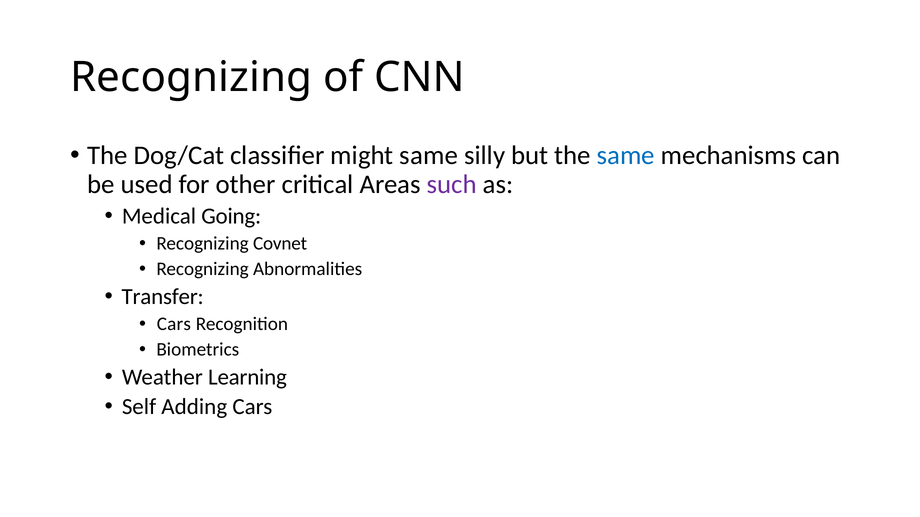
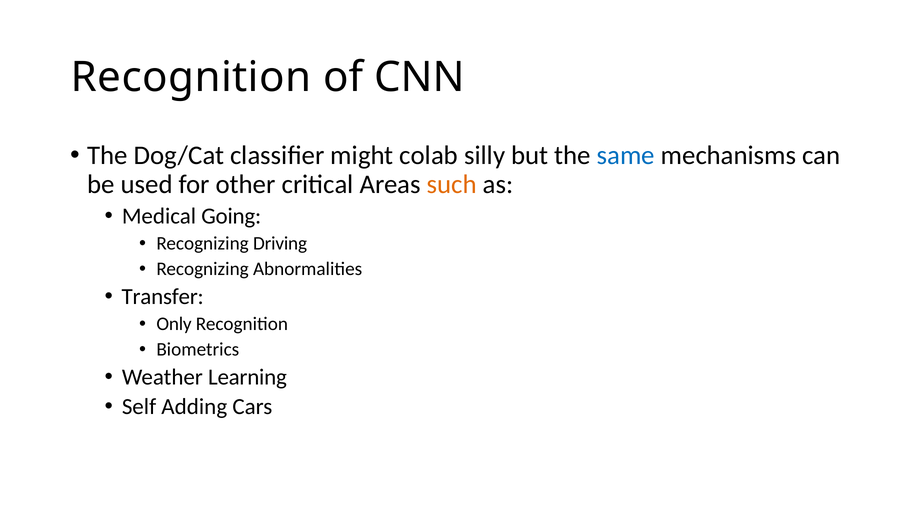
Recognizing at (191, 77): Recognizing -> Recognition
might same: same -> colab
such colour: purple -> orange
Covnet: Covnet -> Driving
Cars at (174, 324): Cars -> Only
